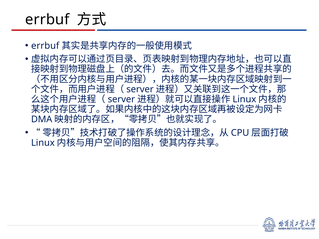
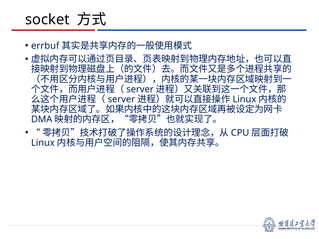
errbuf at (47, 20): errbuf -> socket
